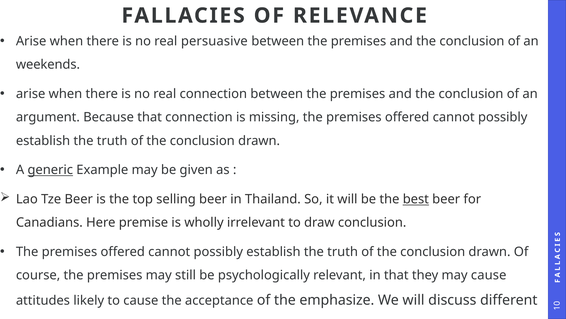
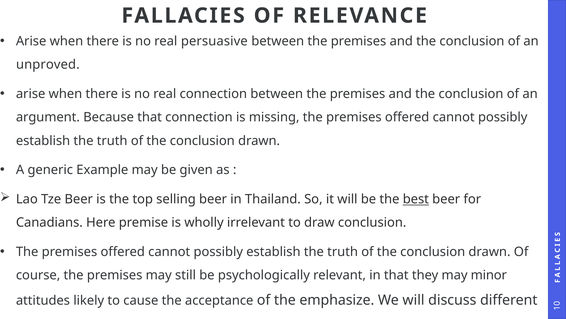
weekends: weekends -> unproved
generic underline: present -> none
may cause: cause -> minor
